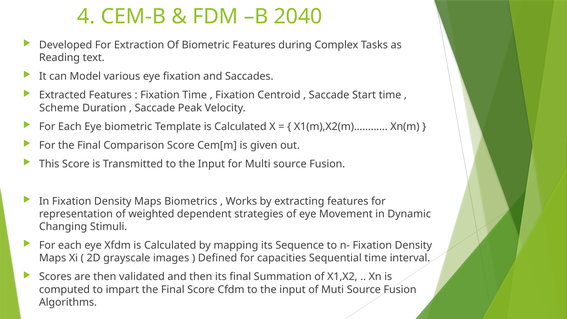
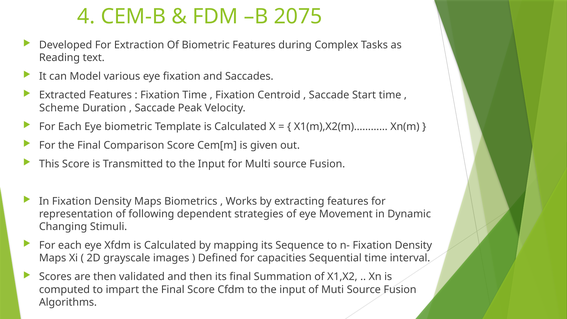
2040: 2040 -> 2075
weighted: weighted -> following
